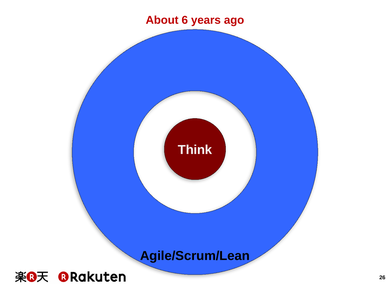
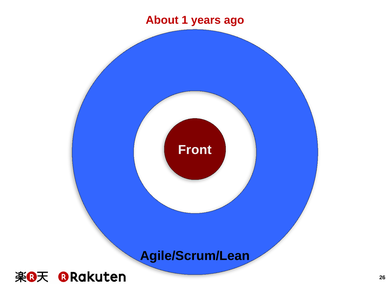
6: 6 -> 1
Think: Think -> Front
